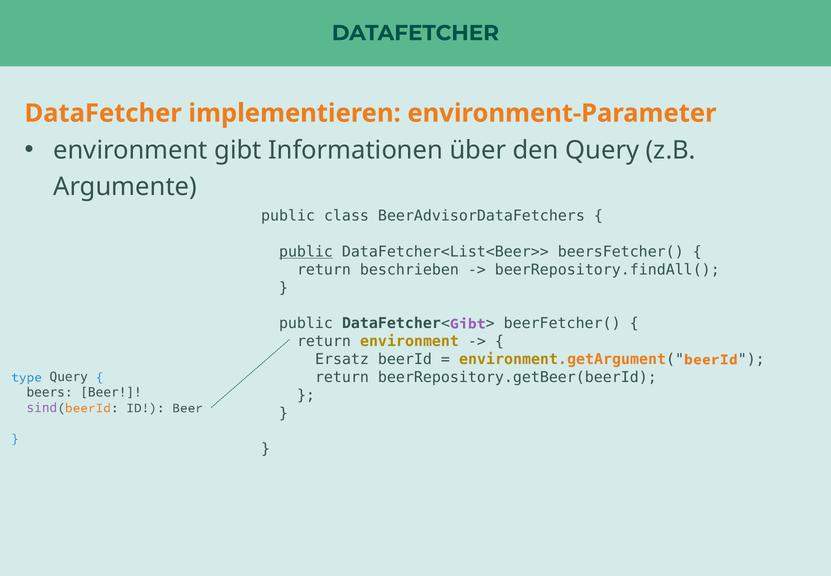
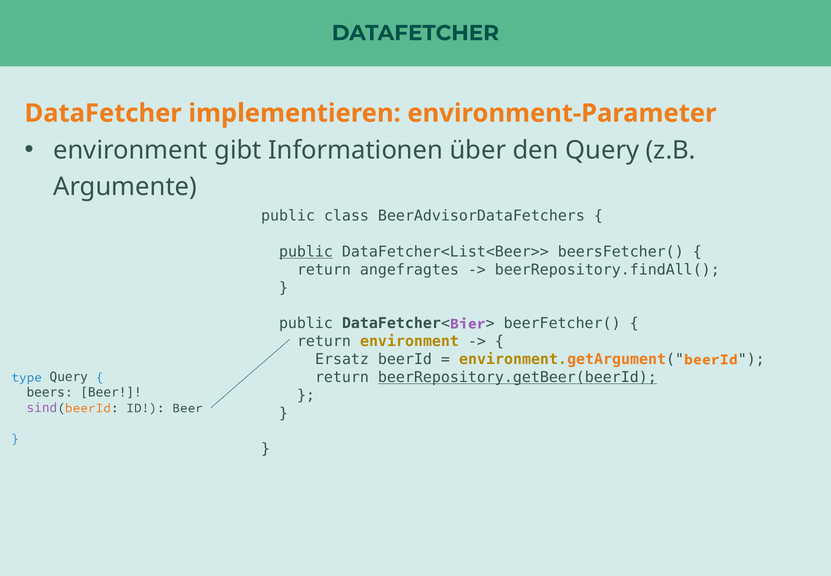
beschrieben: beschrieben -> angefragtes
Gibt at (468, 323): Gibt -> Bier
beerRepository.getBeer(beerId underline: none -> present
